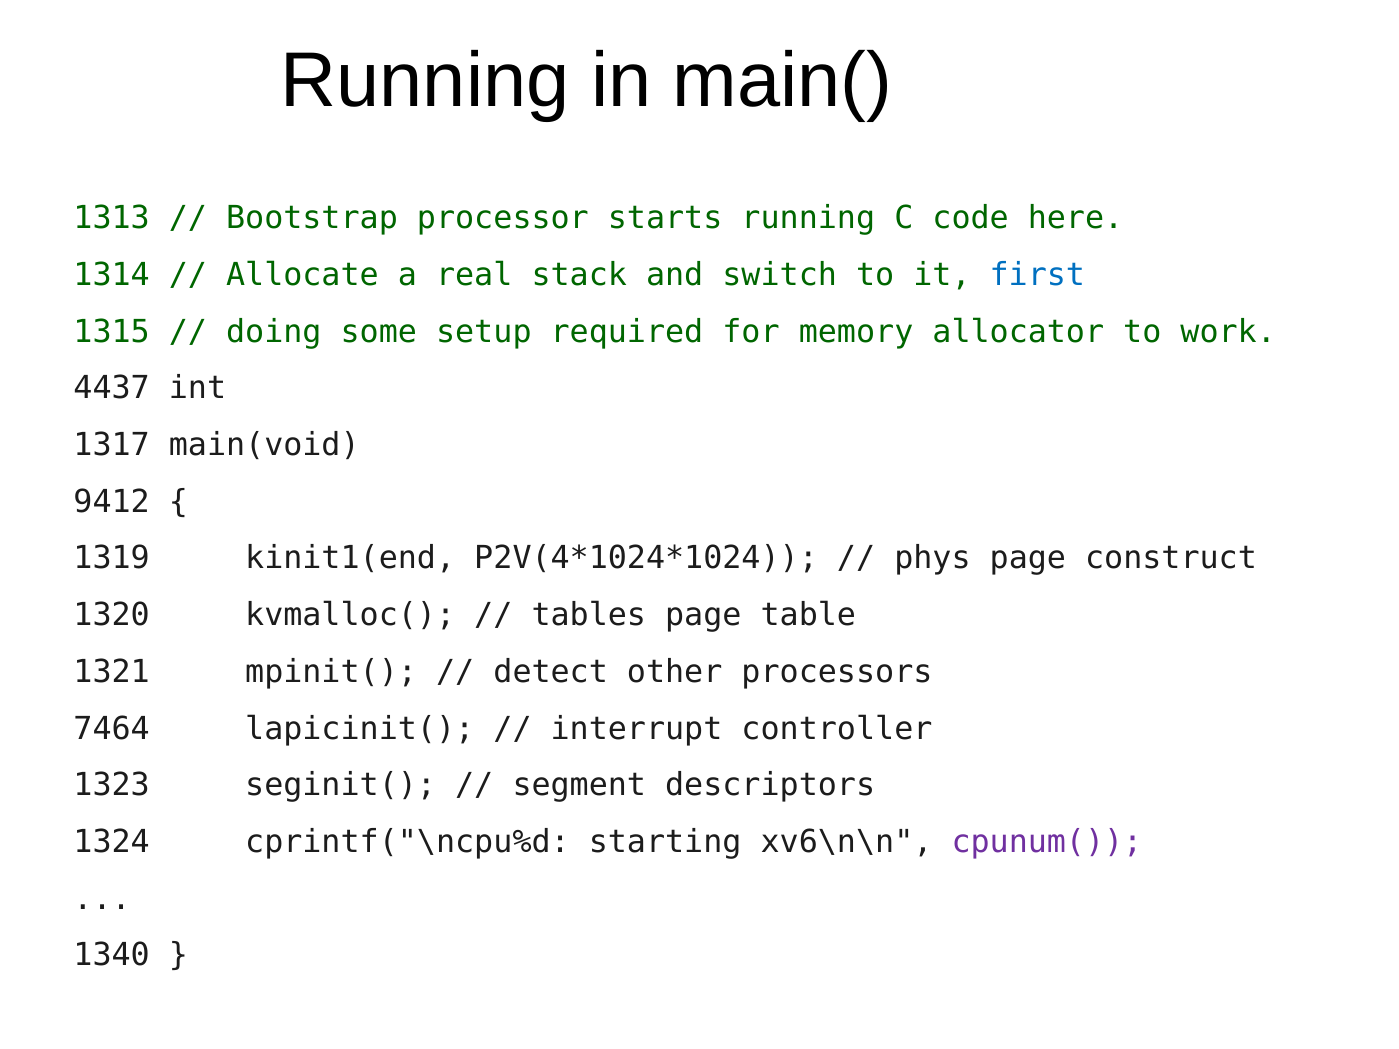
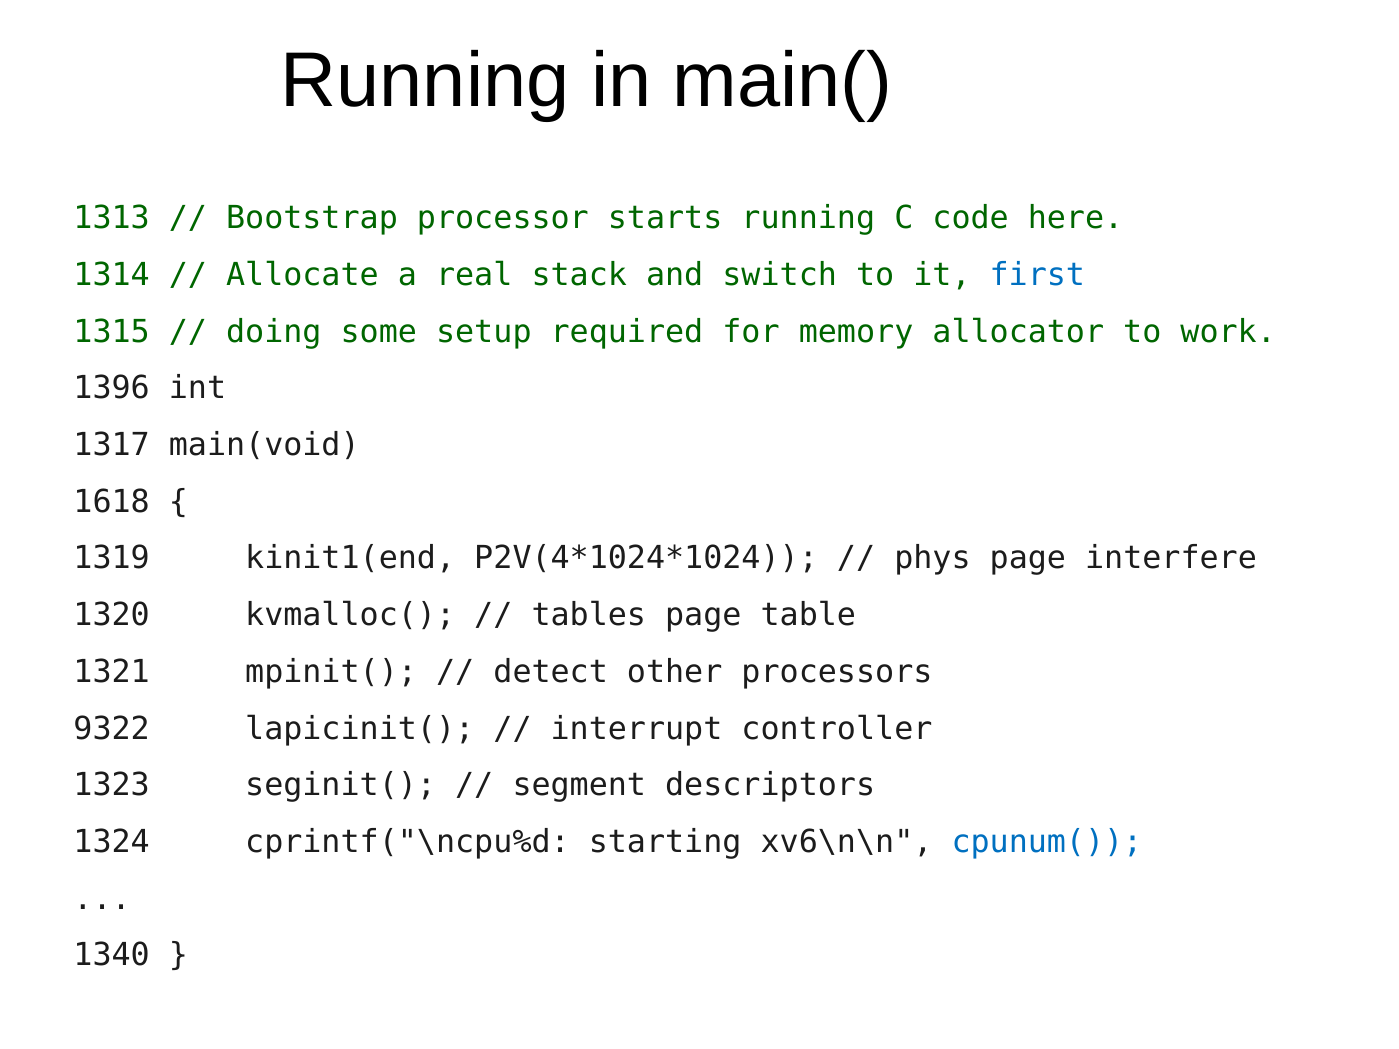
4437: 4437 -> 1396
9412: 9412 -> 1618
construct: construct -> interfere
7464: 7464 -> 9322
cpunum( colour: purple -> blue
